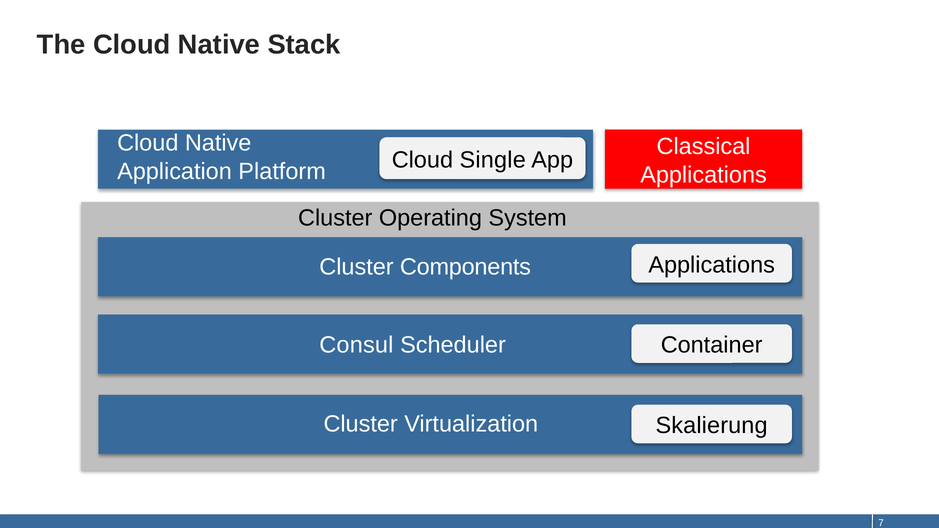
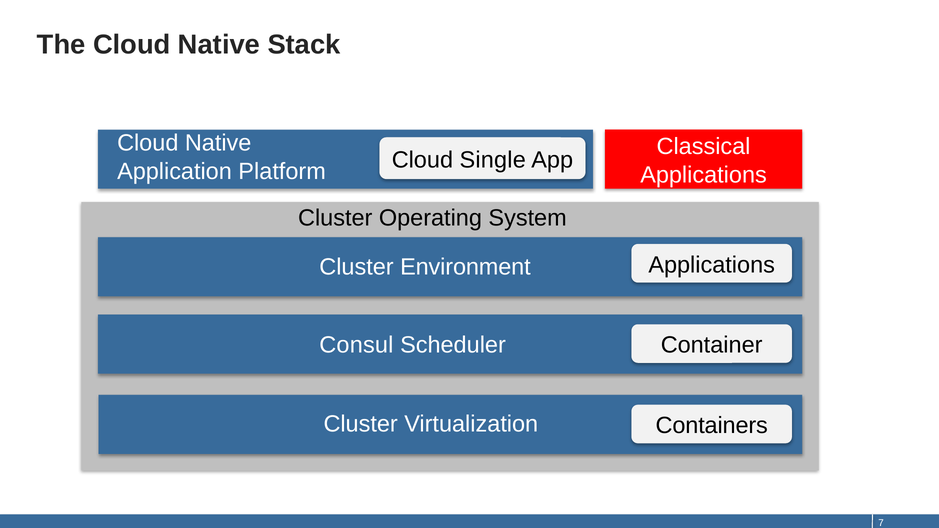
Components: Components -> Environment
Skalierung: Skalierung -> Containers
